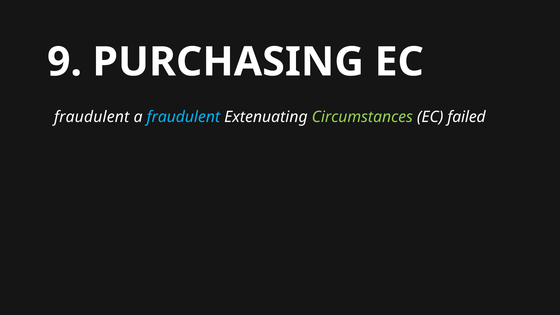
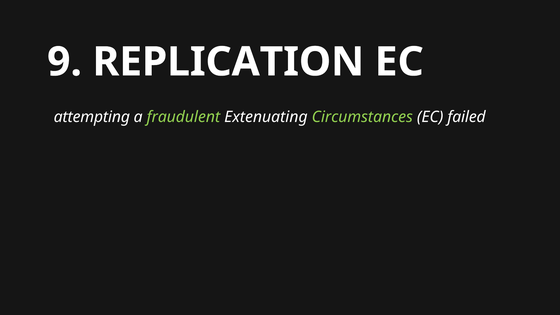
PURCHASING: PURCHASING -> REPLICATION
fraudulent at (92, 117): fraudulent -> attempting
fraudulent at (183, 117) colour: light blue -> light green
